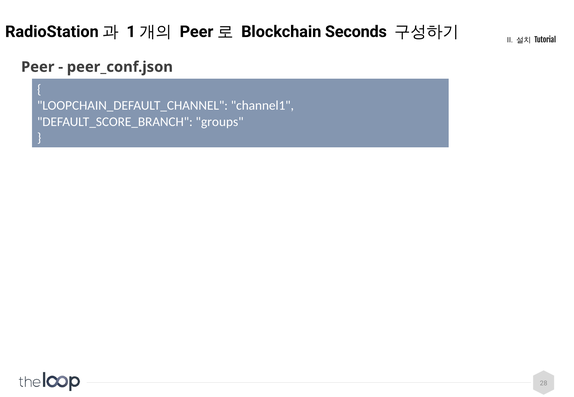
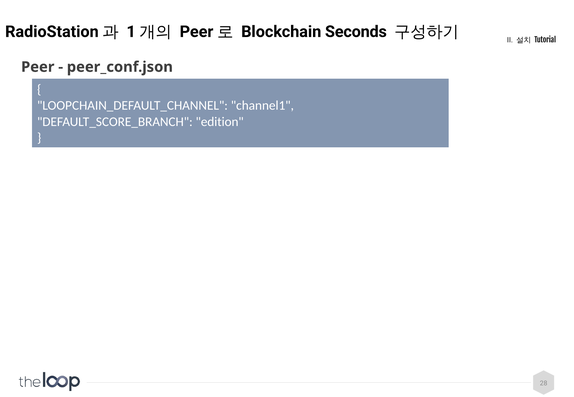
groups: groups -> edition
